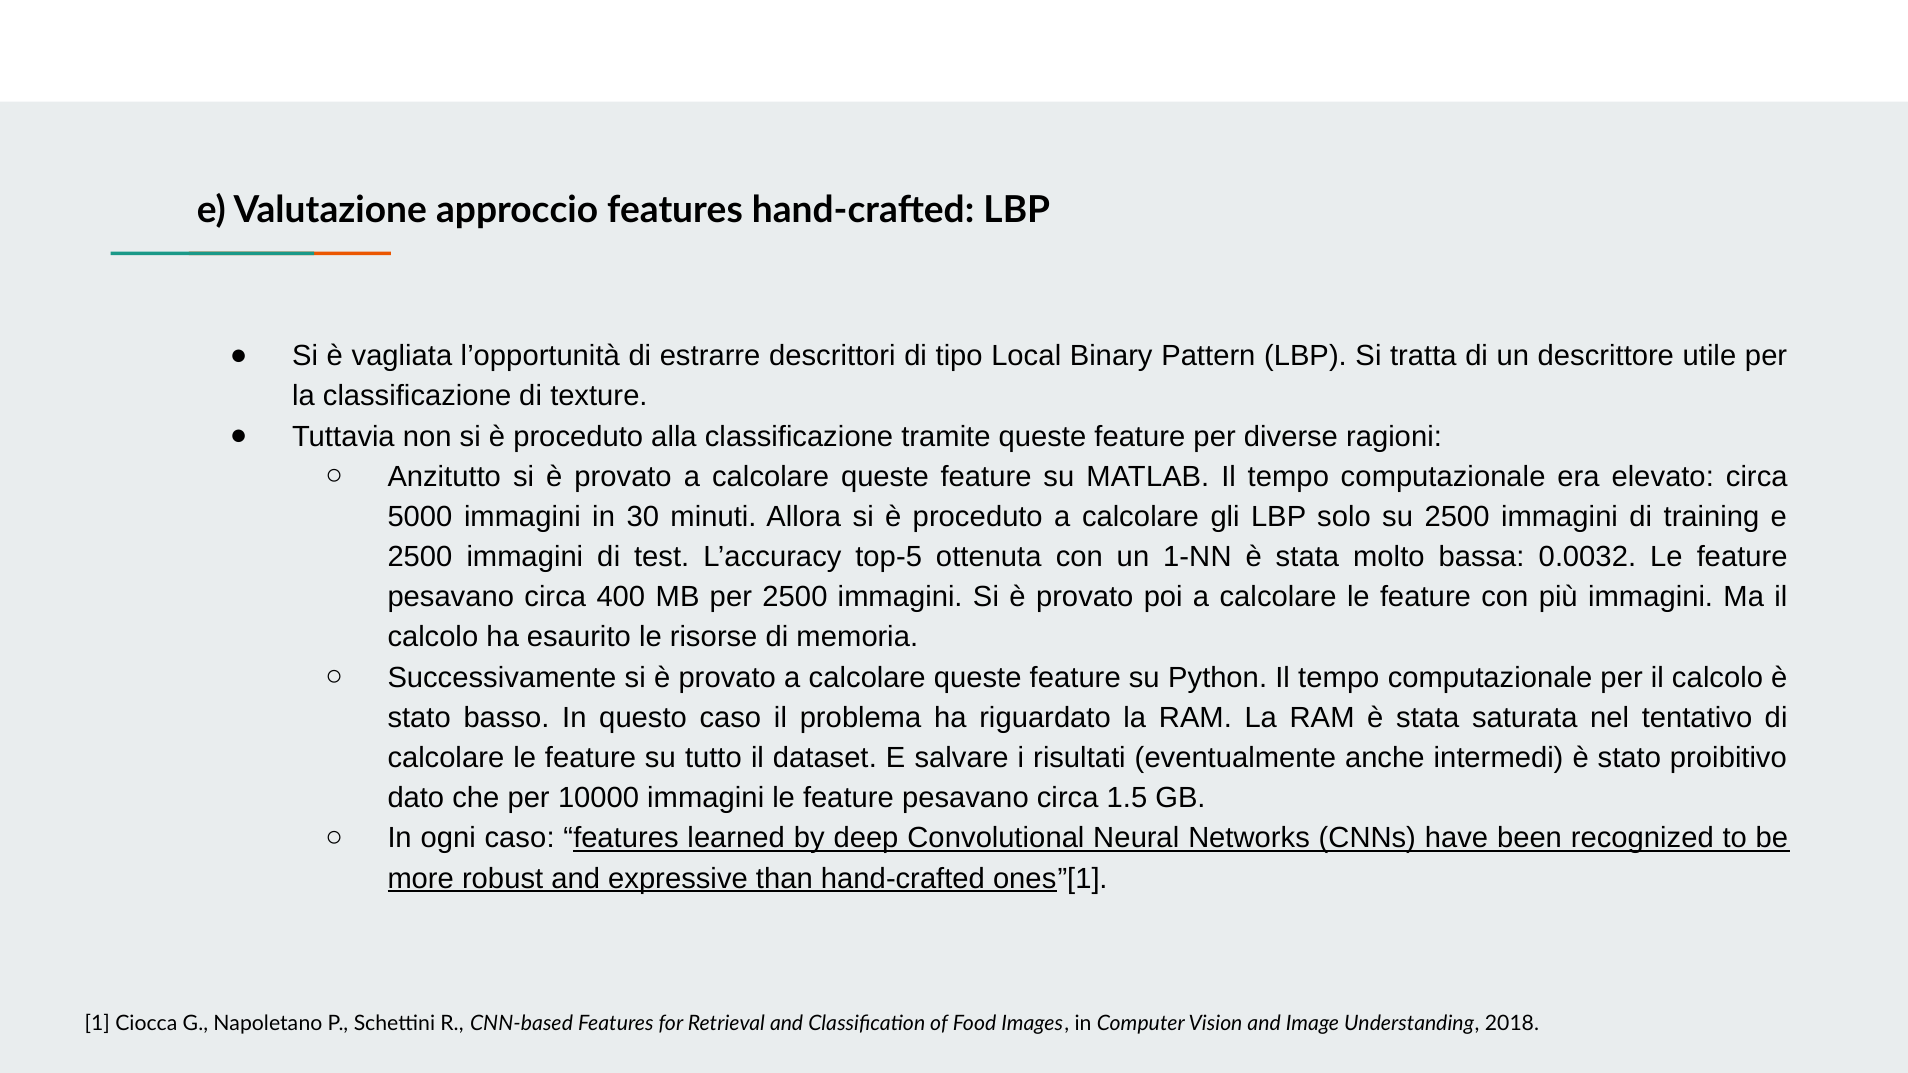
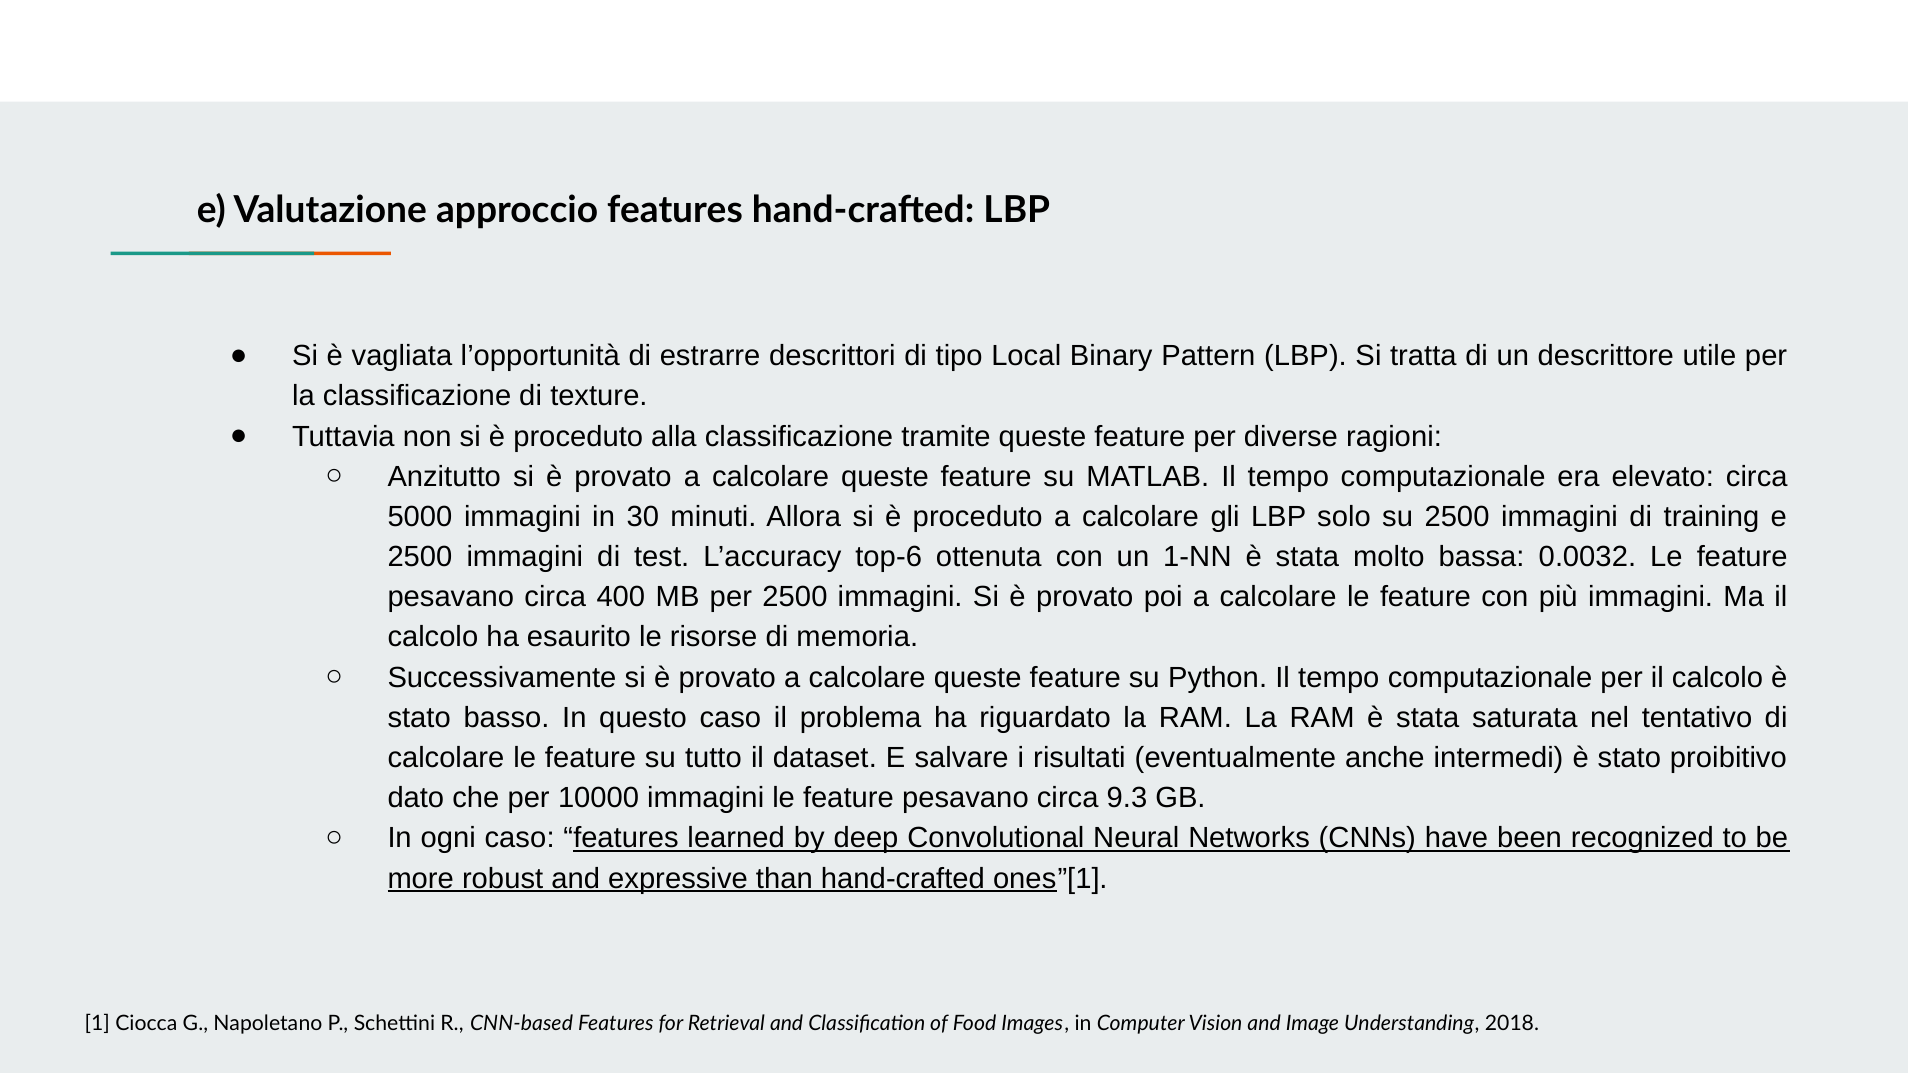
top-5: top-5 -> top-6
1.5: 1.5 -> 9.3
